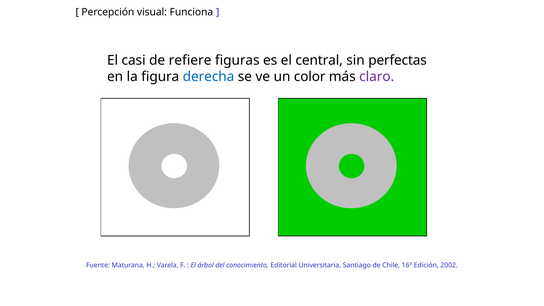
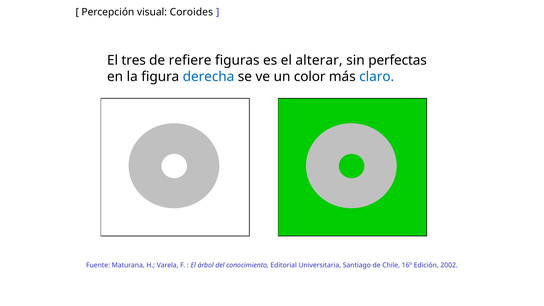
Funciona: Funciona -> Coroides
casi: casi -> tres
central: central -> alterar
claro colour: purple -> blue
